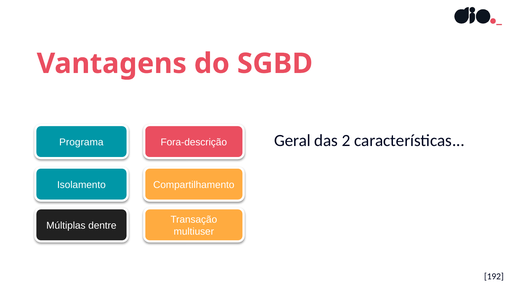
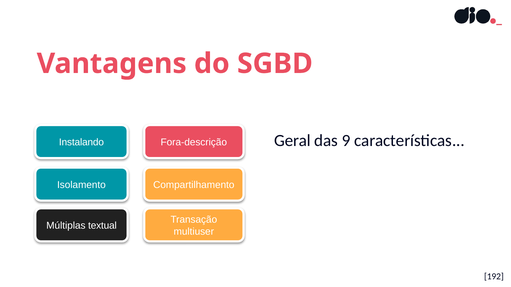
2: 2 -> 9
Programa: Programa -> Instalando
dentre: dentre -> textual
